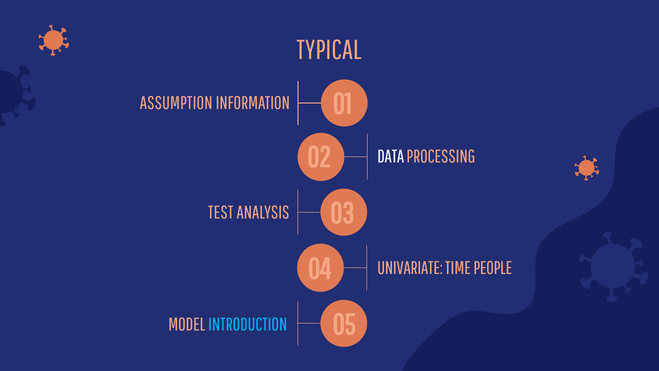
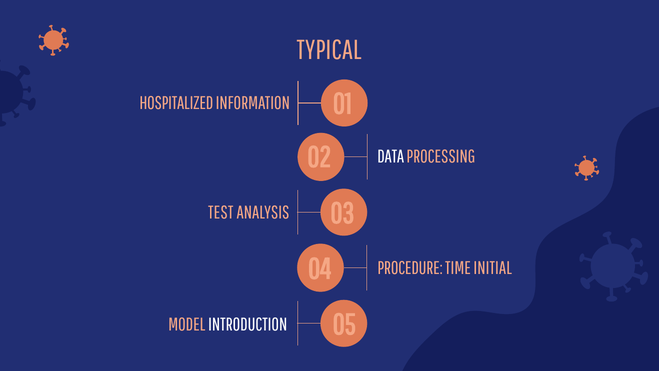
ASSUMPTION: ASSUMPTION -> HOSPITALIZED
UNIVARIATE: UNIVARIATE -> PROCEDURE
PEOPLE: PEOPLE -> INITIAL
INTRODUCTION colour: light blue -> white
